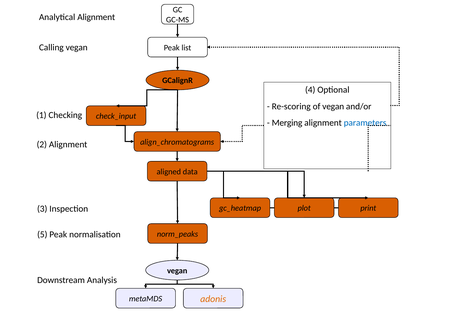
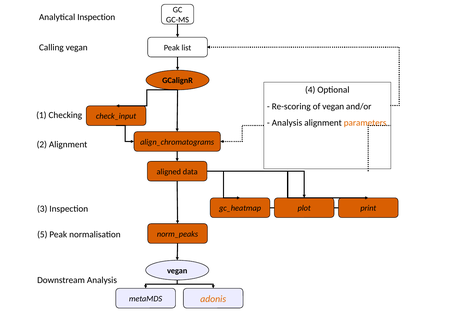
Analytical Alignment: Alignment -> Inspection
Merging at (287, 123): Merging -> Analysis
parameters colour: blue -> orange
